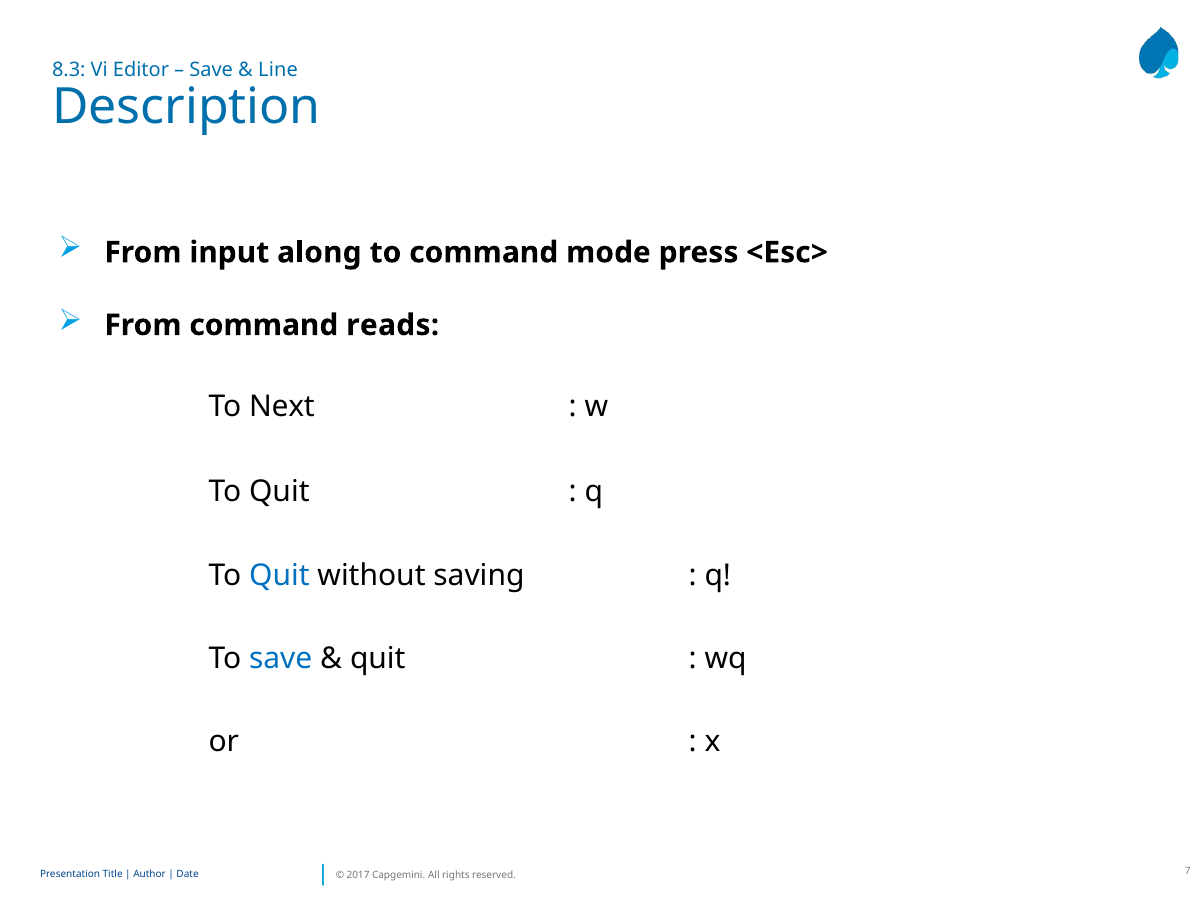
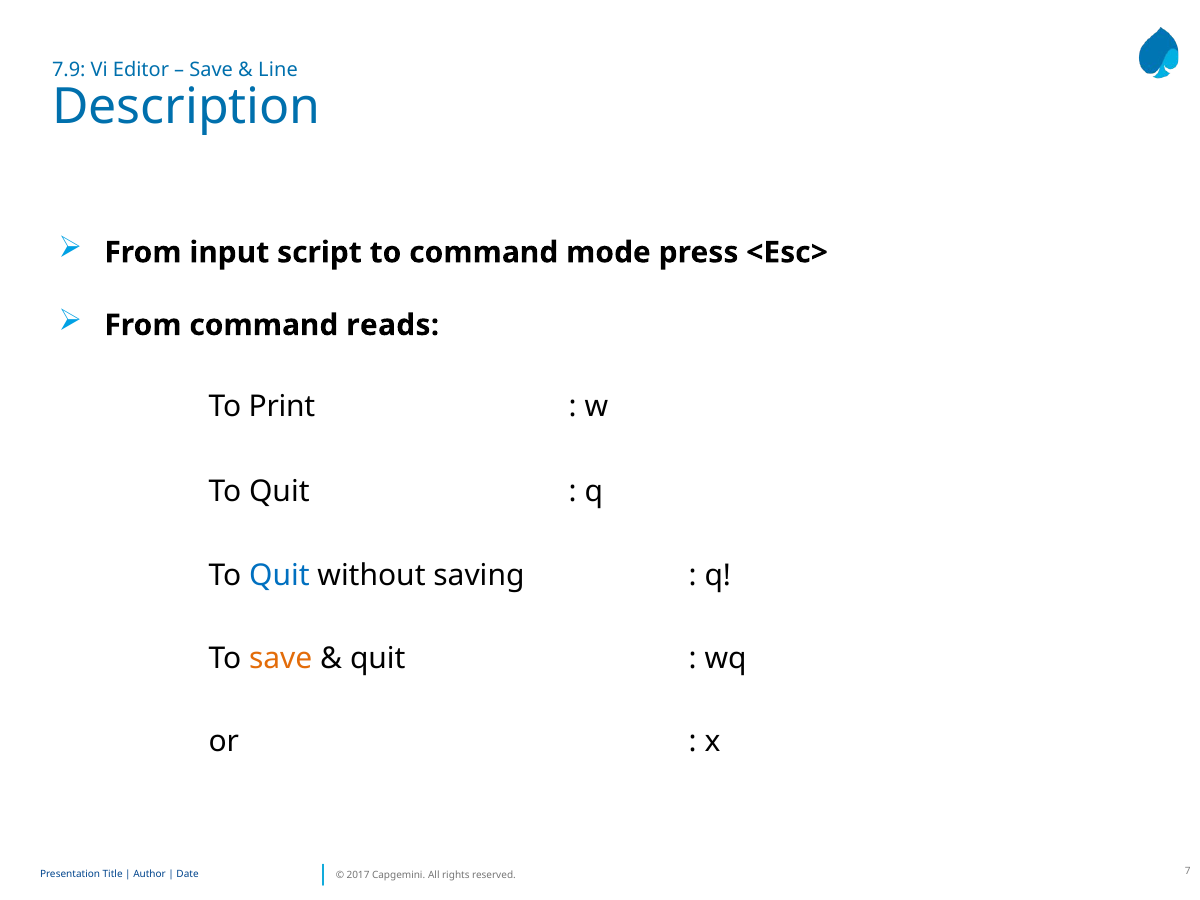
8.3: 8.3 -> 7.9
along: along -> script
Next: Next -> Print
save at (281, 659) colour: blue -> orange
